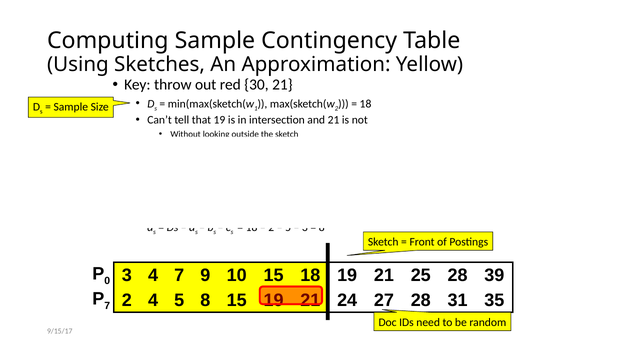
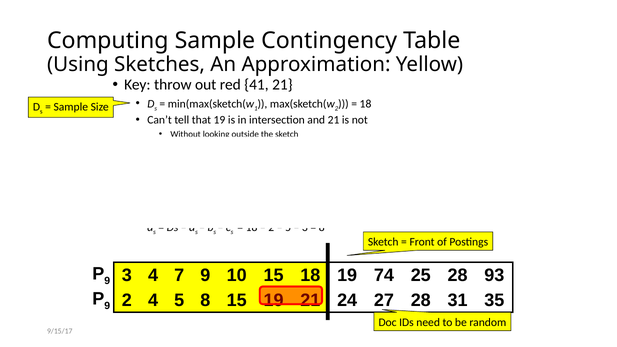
30: 30 -> 41
0 at (107, 281): 0 -> 9
18 19 21: 21 -> 74
39: 39 -> 93
7 at (107, 306): 7 -> 9
